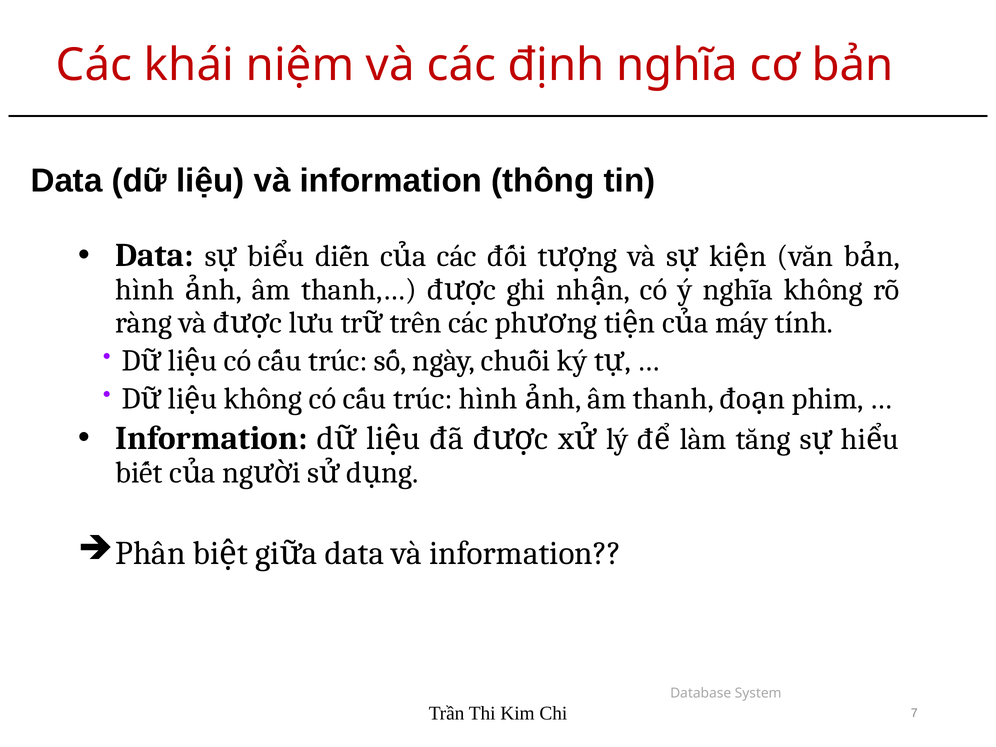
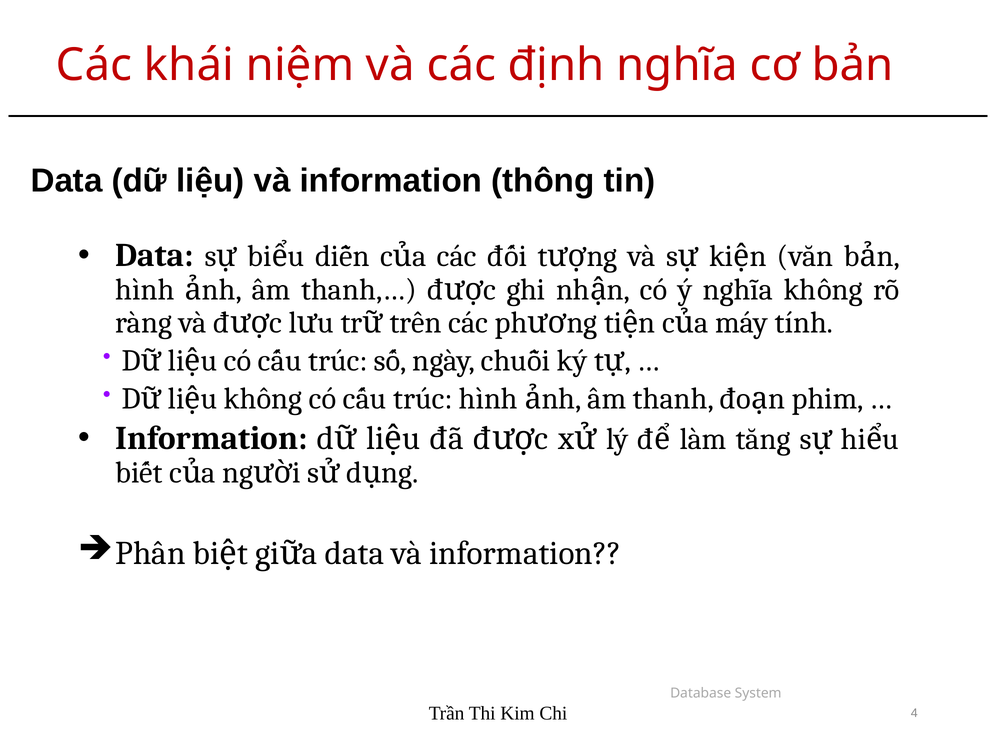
7: 7 -> 4
